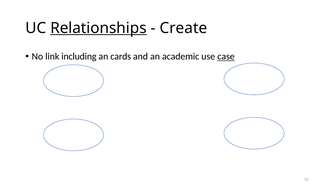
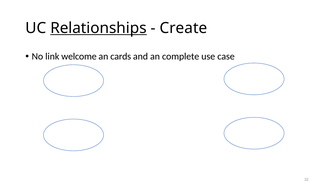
including: including -> welcome
academic: academic -> complete
case underline: present -> none
